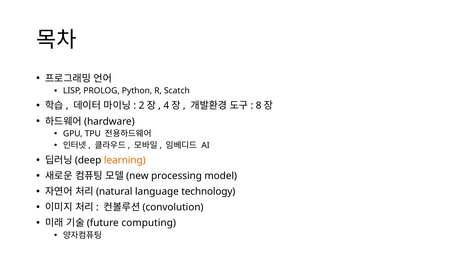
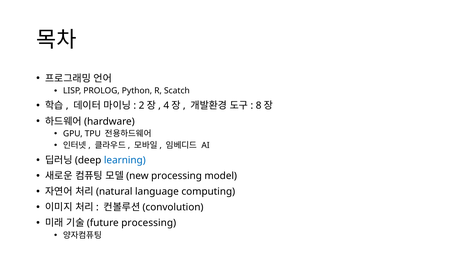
learning colour: orange -> blue
technology: technology -> computing
computing at (149, 223): computing -> processing
